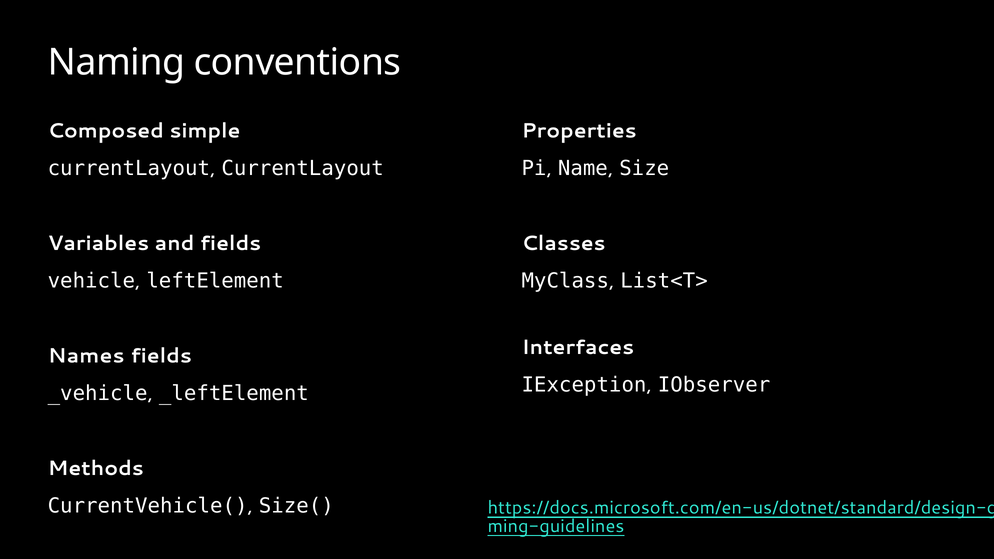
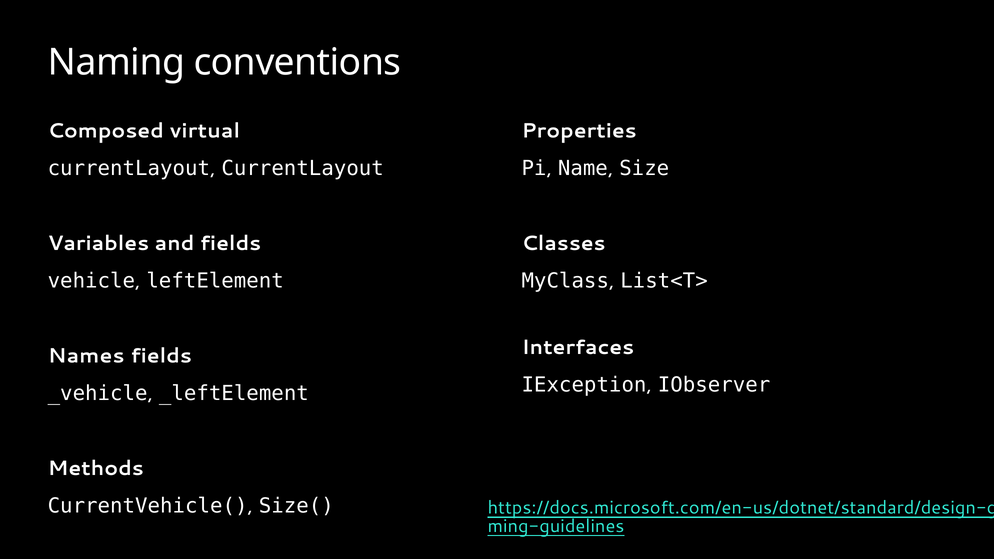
simple: simple -> virtual
